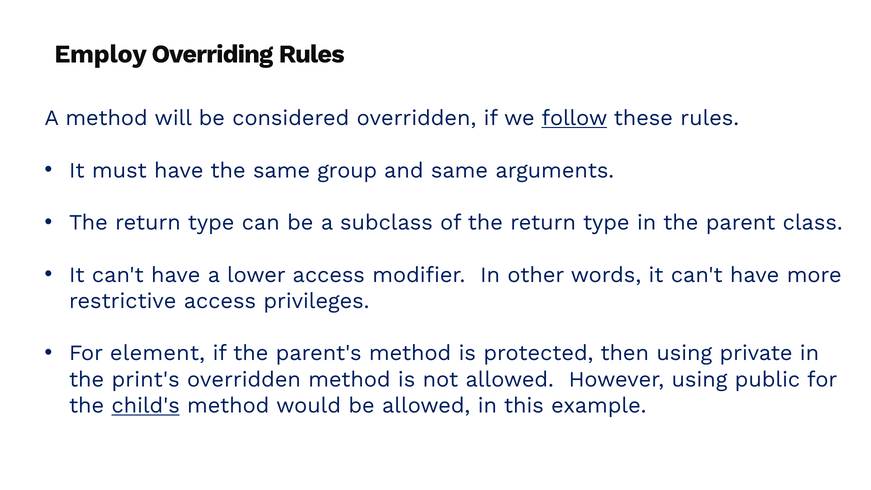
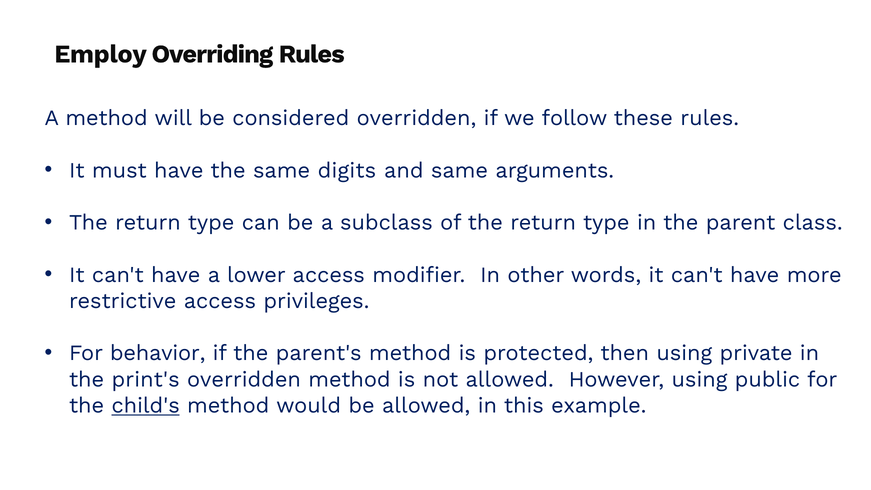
follow underline: present -> none
group: group -> digits
element: element -> behavior
